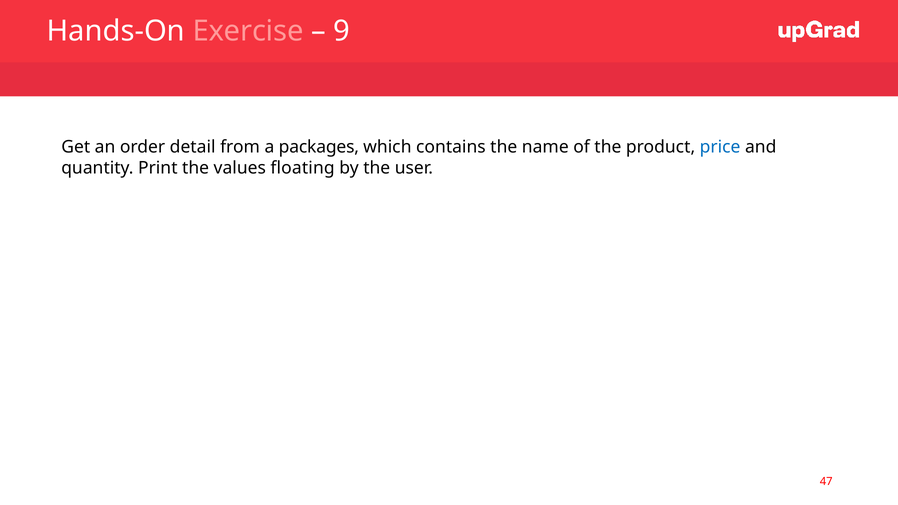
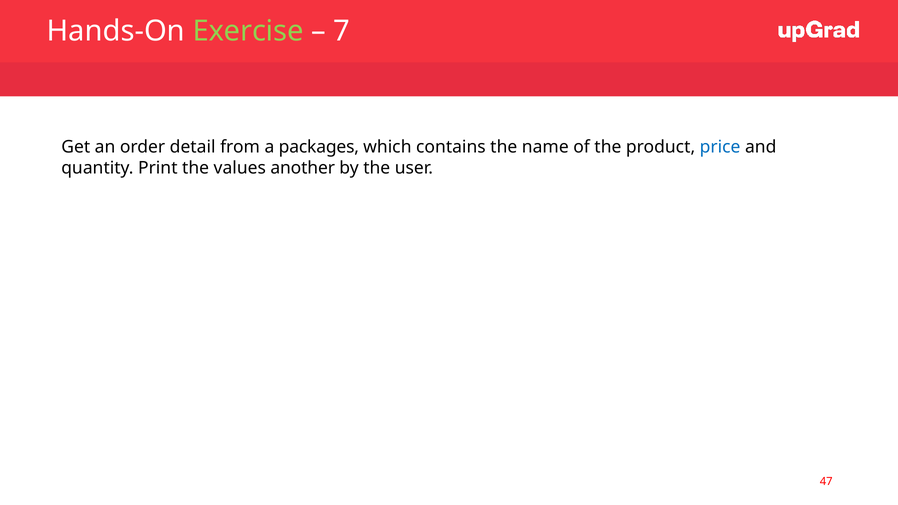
Exercise colour: pink -> light green
9: 9 -> 7
floating: floating -> another
